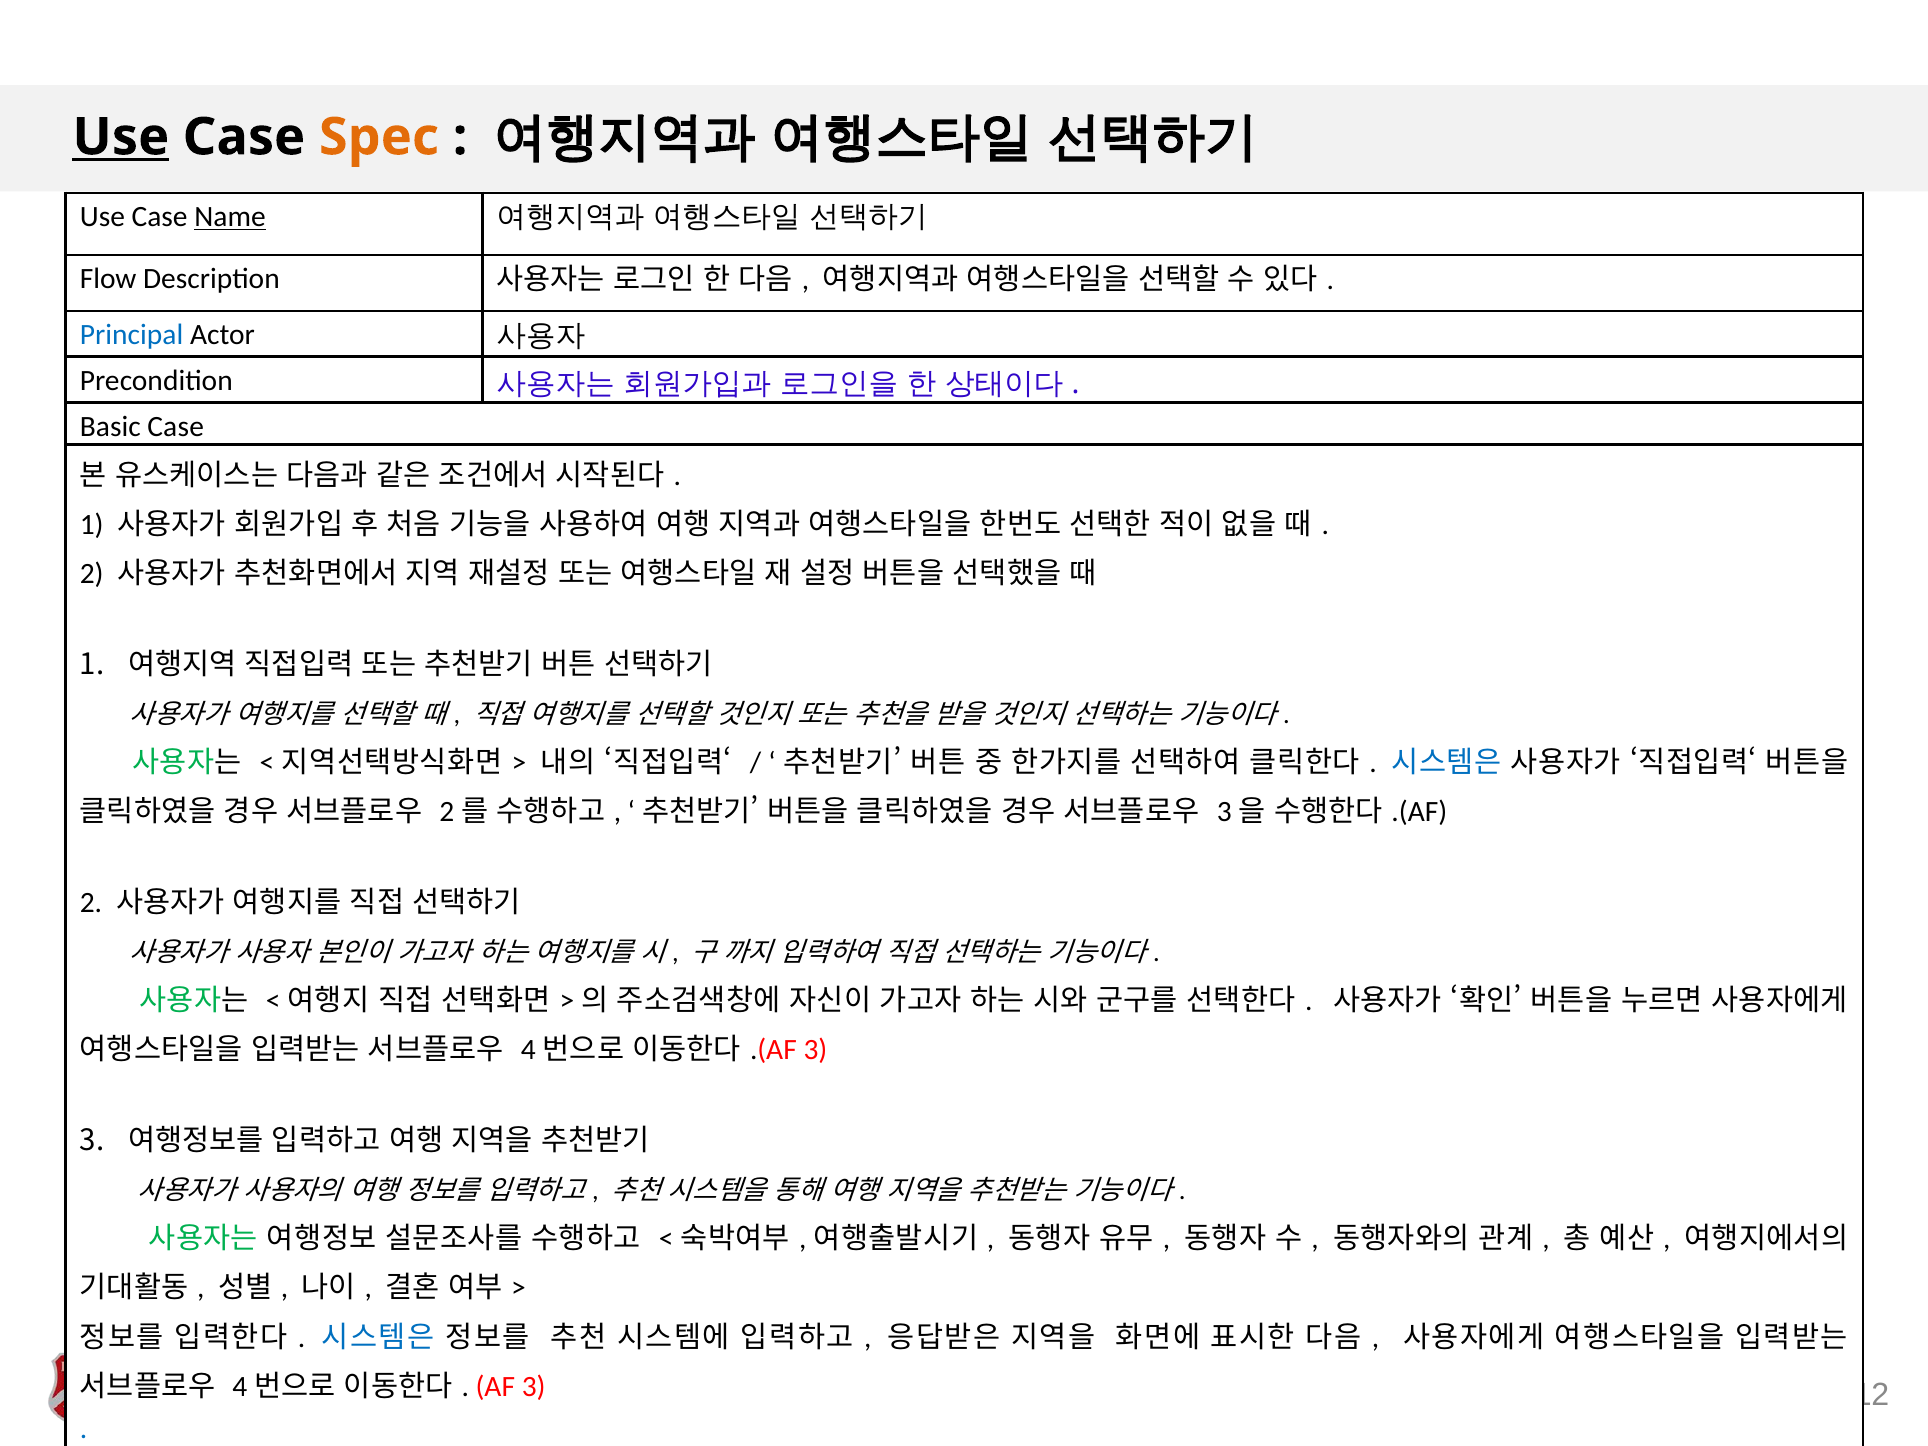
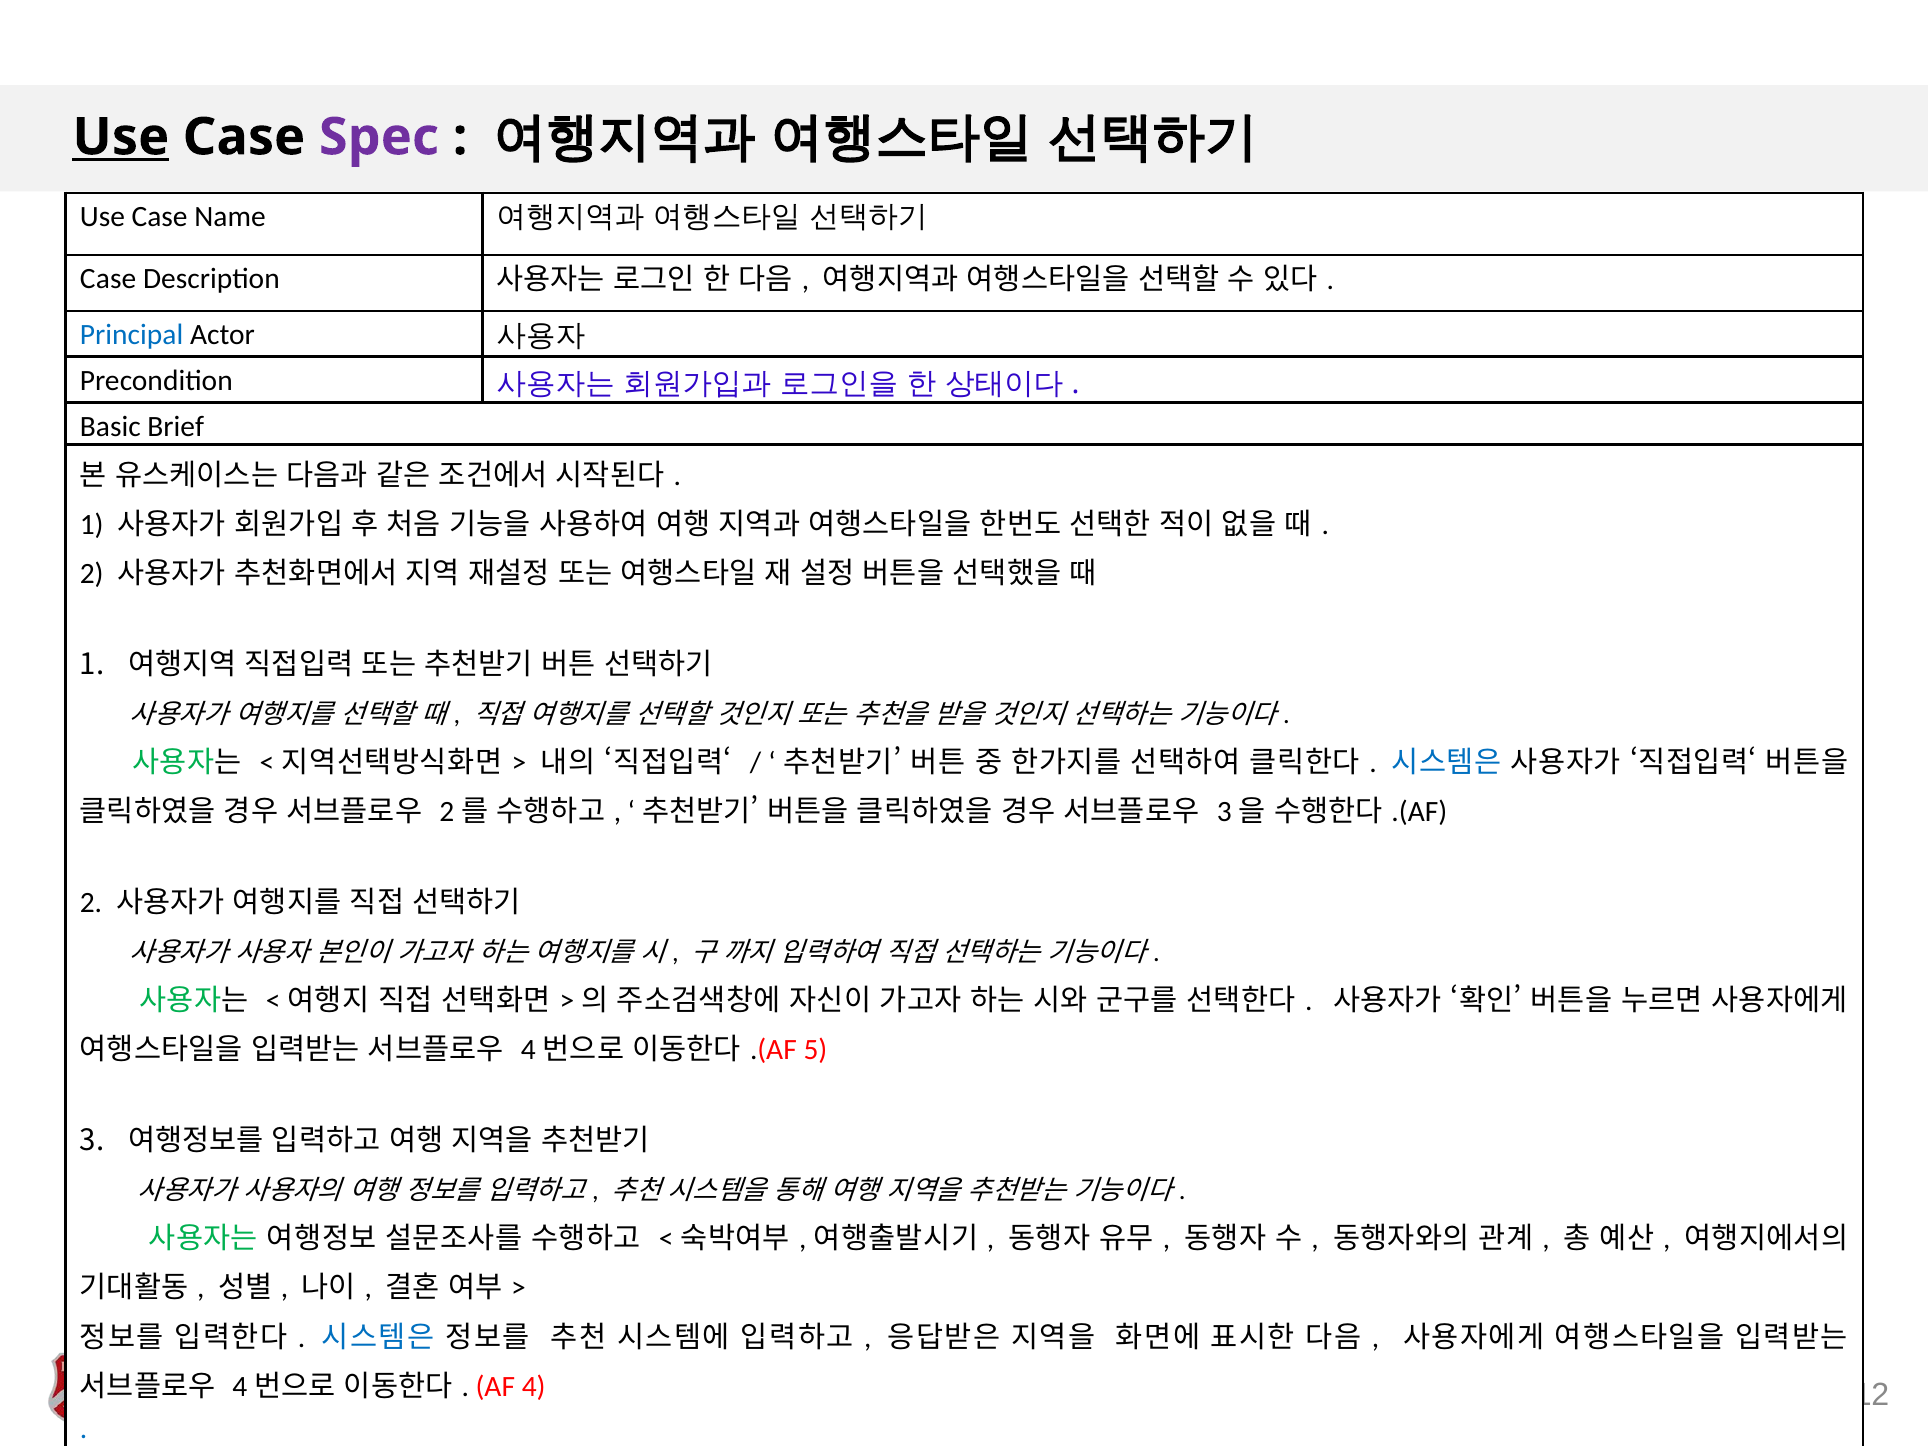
Spec colour: orange -> purple
Name underline: present -> none
Flow at (108, 279): Flow -> Case
Basic Case: Case -> Brief
3 at (815, 1050): 3 -> 5
AF 3: 3 -> 4
